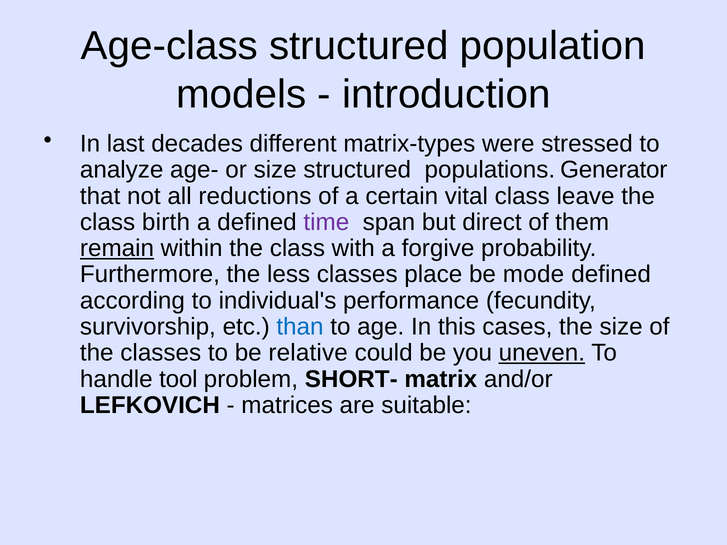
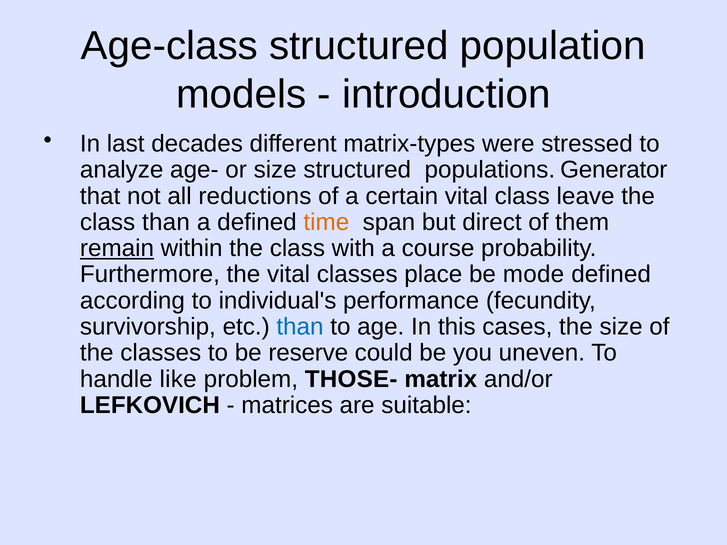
class birth: birth -> than
time colour: purple -> orange
forgive: forgive -> course
the less: less -> vital
relative: relative -> reserve
uneven underline: present -> none
tool: tool -> like
SHORT-: SHORT- -> THOSE-
